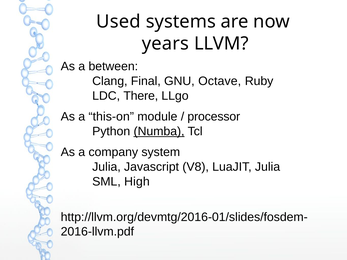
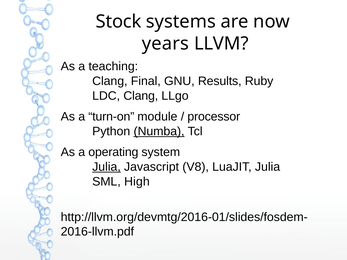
Used: Used -> Stock
between: between -> teaching
Octave: Octave -> Results
LDC There: There -> Clang
this-on: this-on -> turn-on
company: company -> operating
Julia at (106, 167) underline: none -> present
